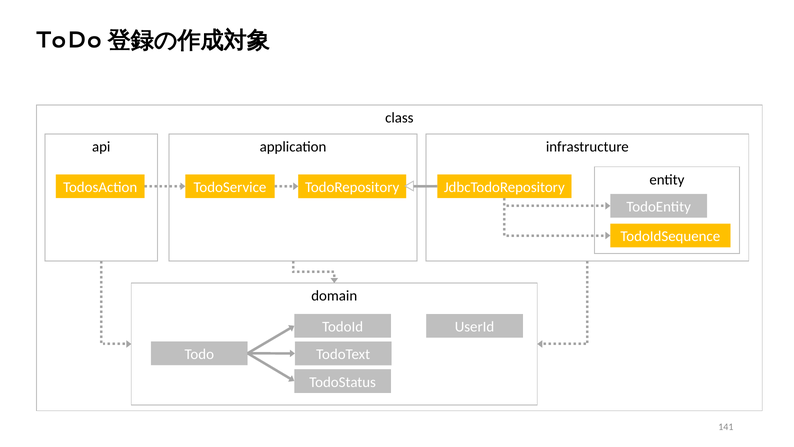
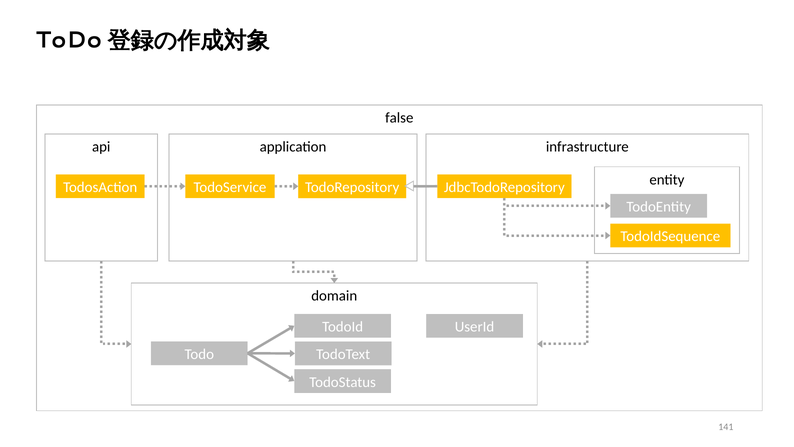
class: class -> false
